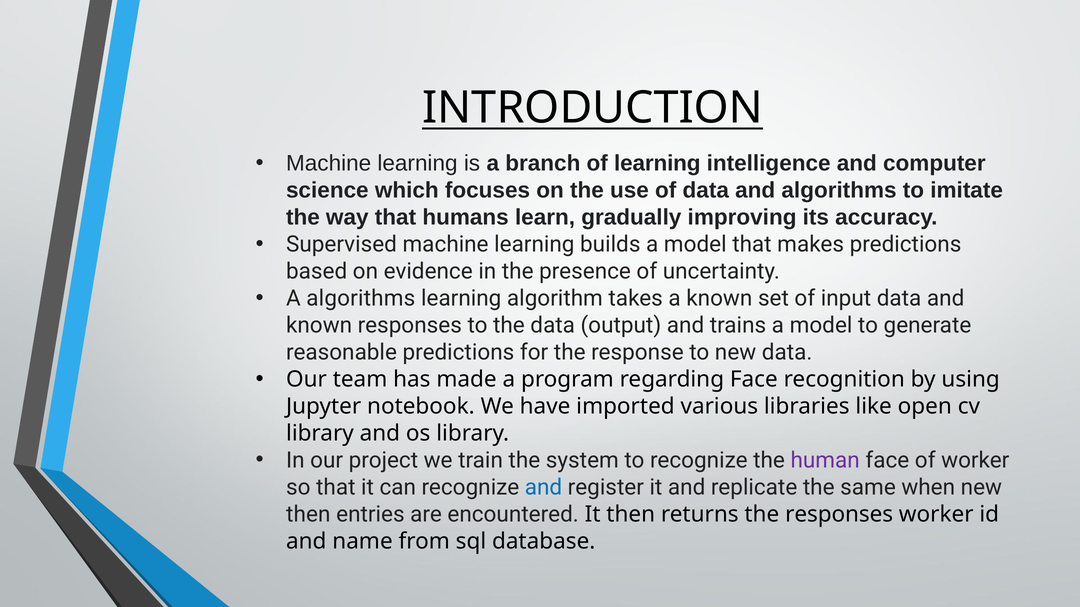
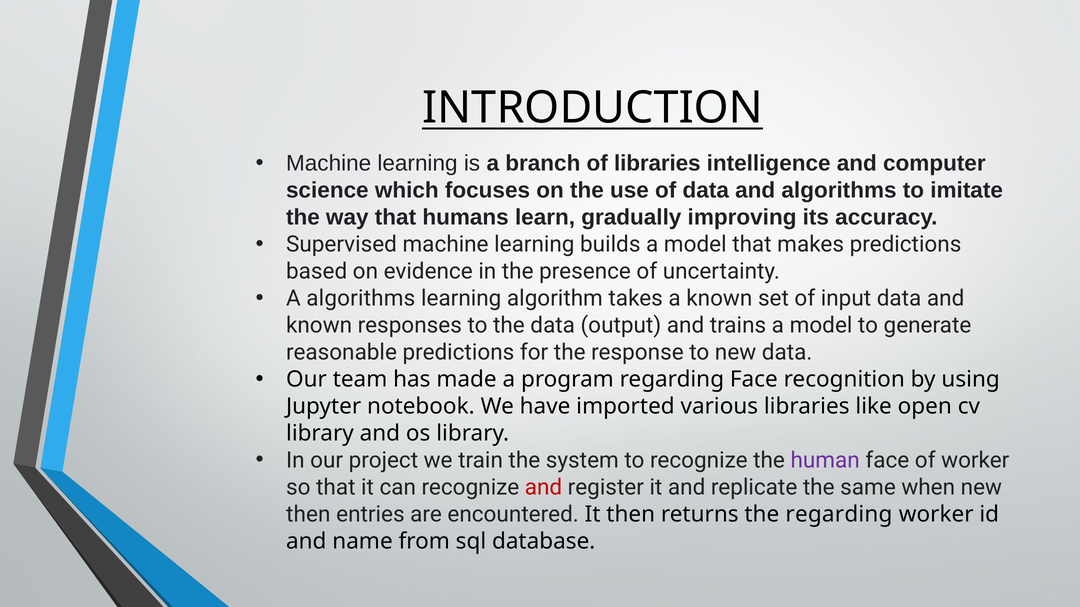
of learning: learning -> libraries
and at (543, 488) colour: blue -> red
the responses: responses -> regarding
